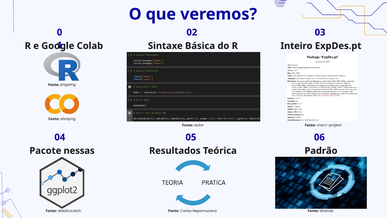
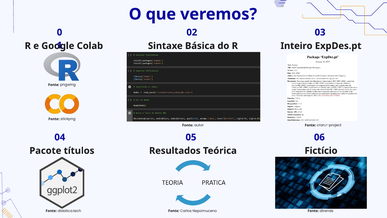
nessas: nessas -> títulos
Padrão: Padrão -> Fictício
